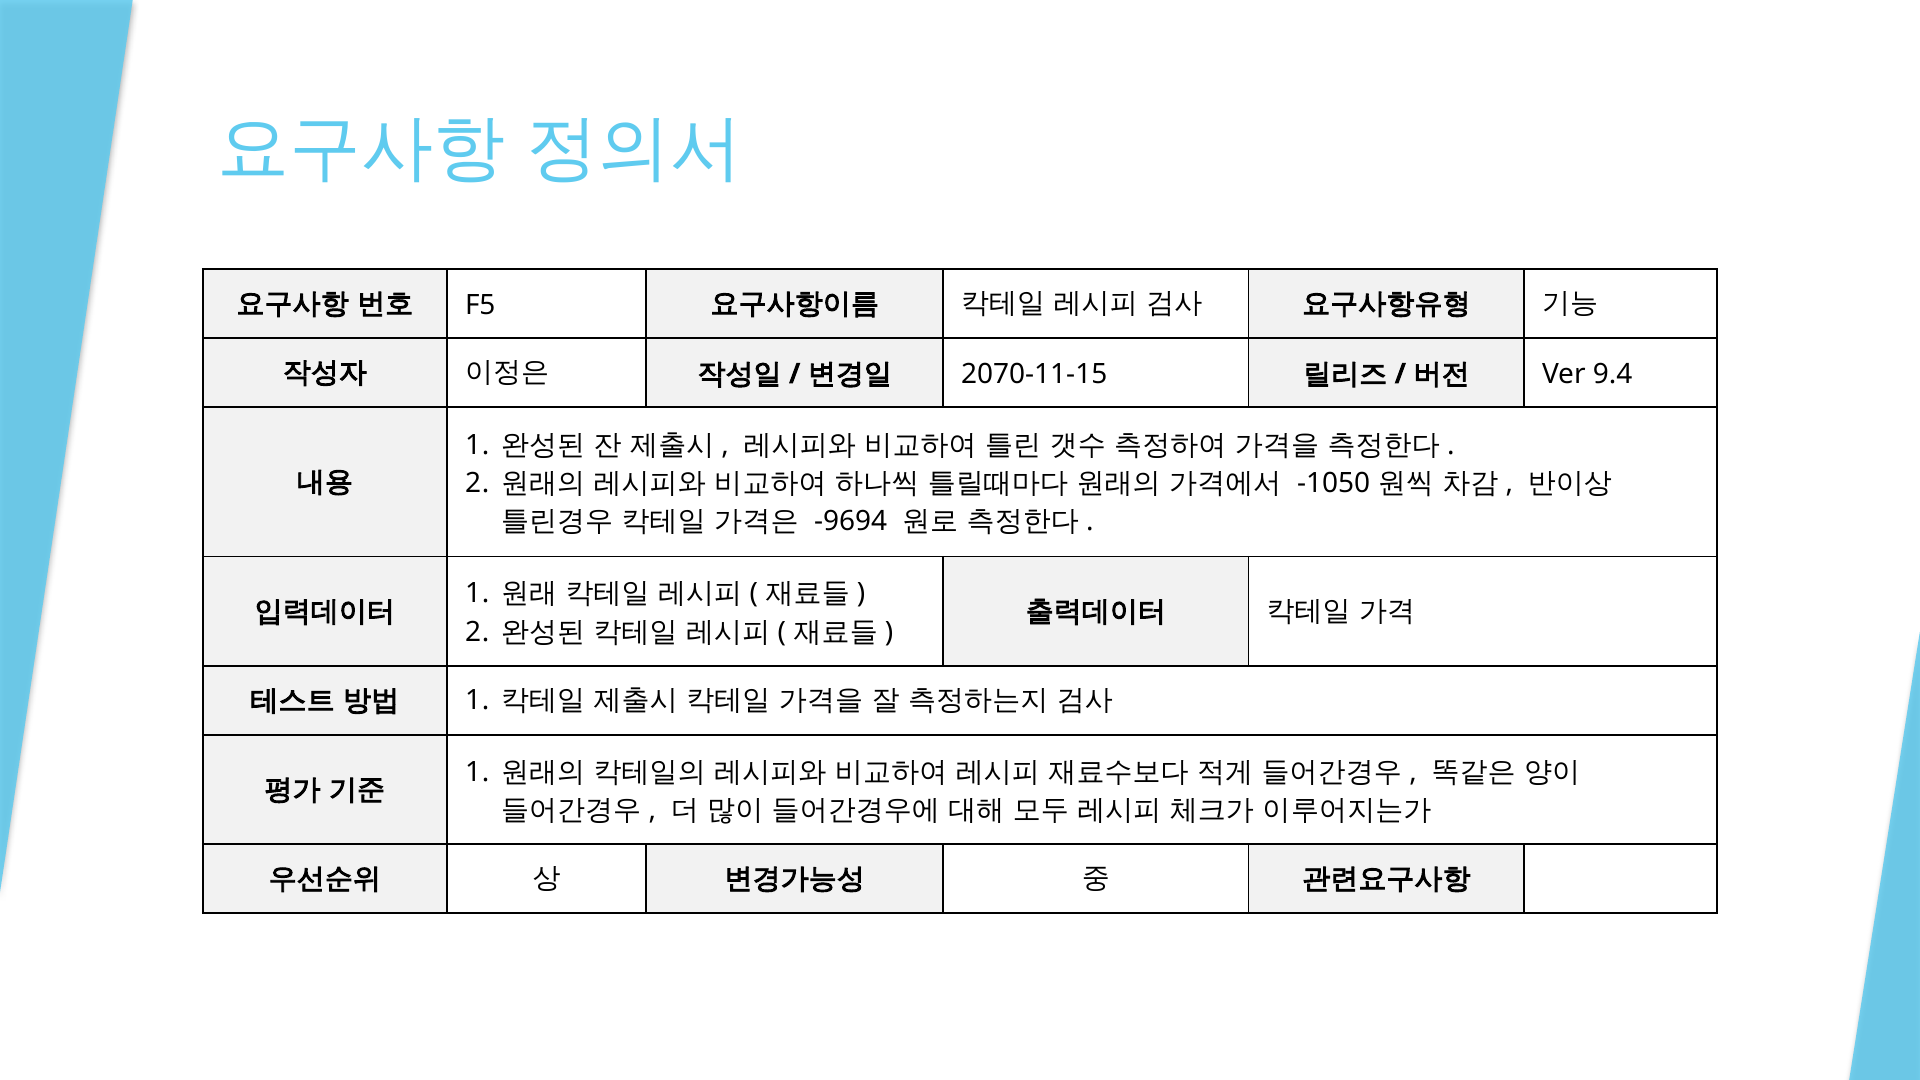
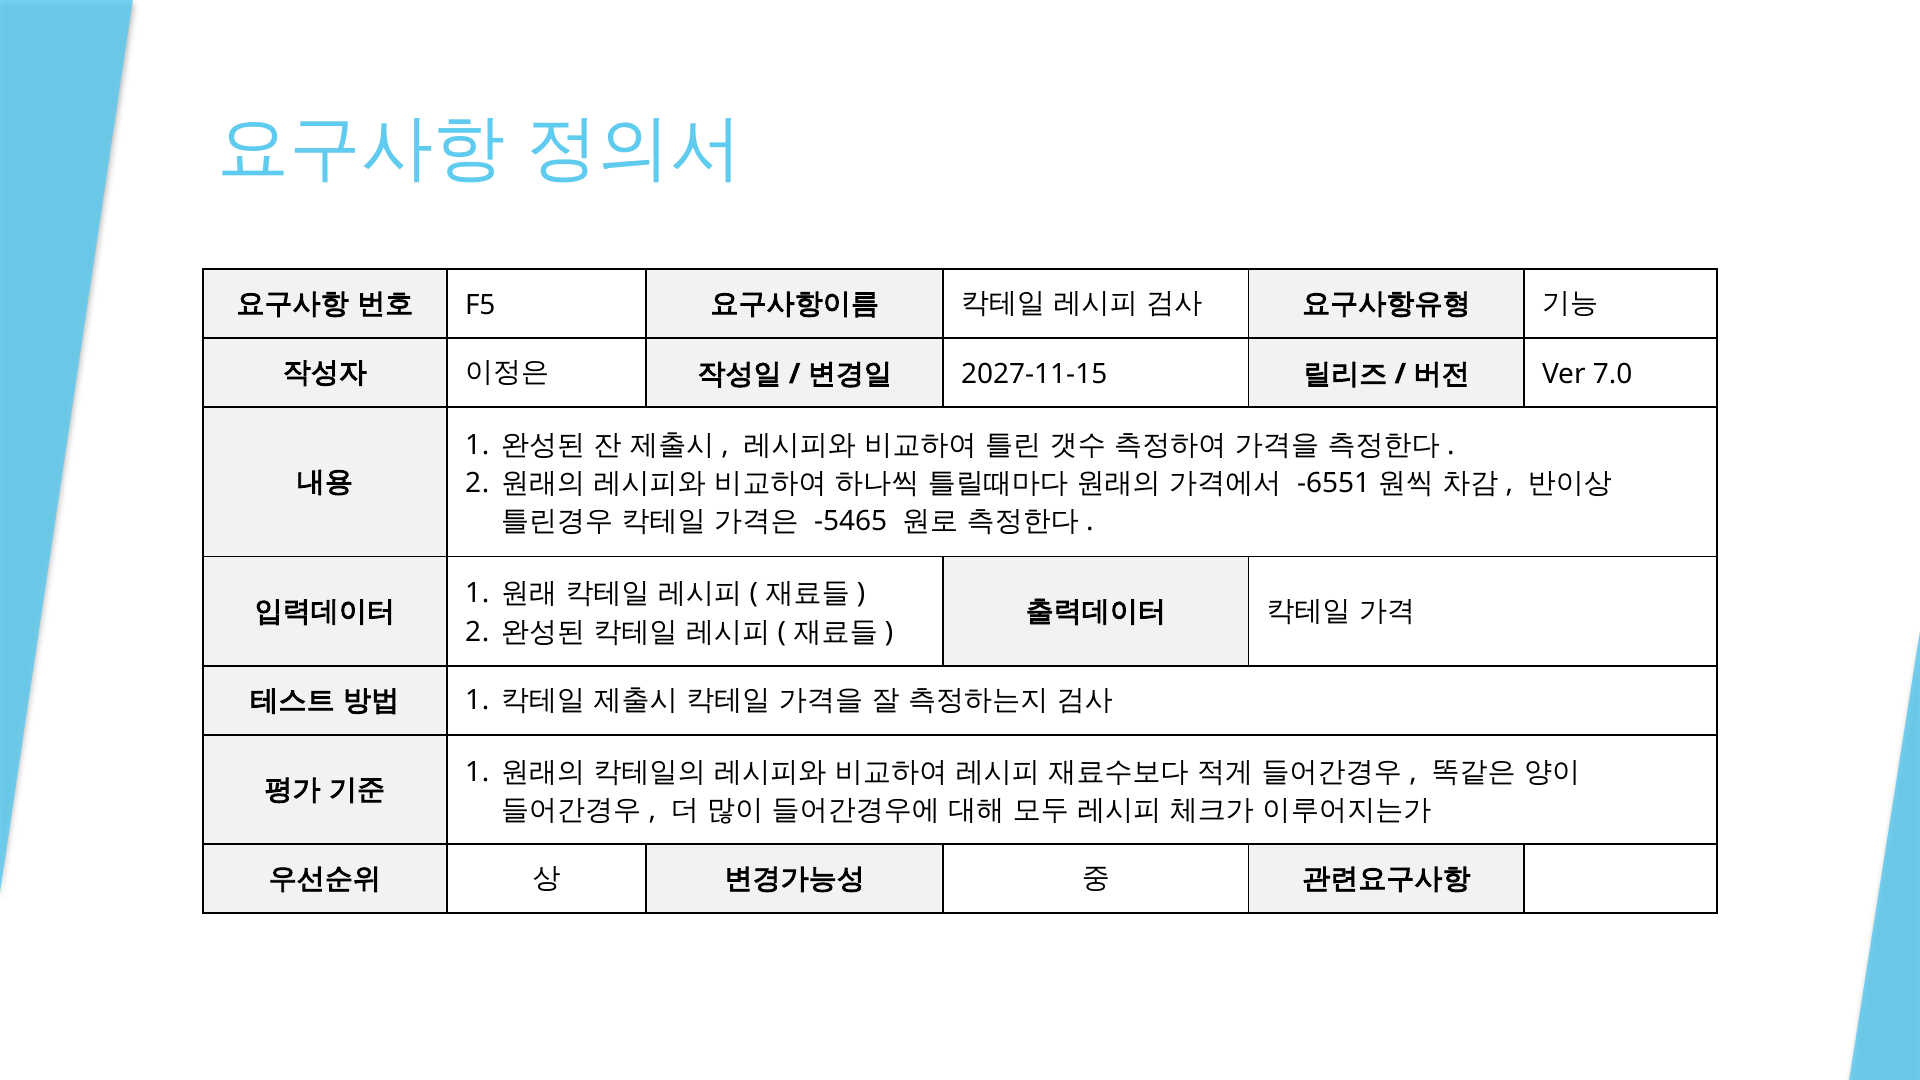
2070-11-15: 2070-11-15 -> 2027-11-15
9.4: 9.4 -> 7.0
-1050: -1050 -> -6551
-9694: -9694 -> -5465
